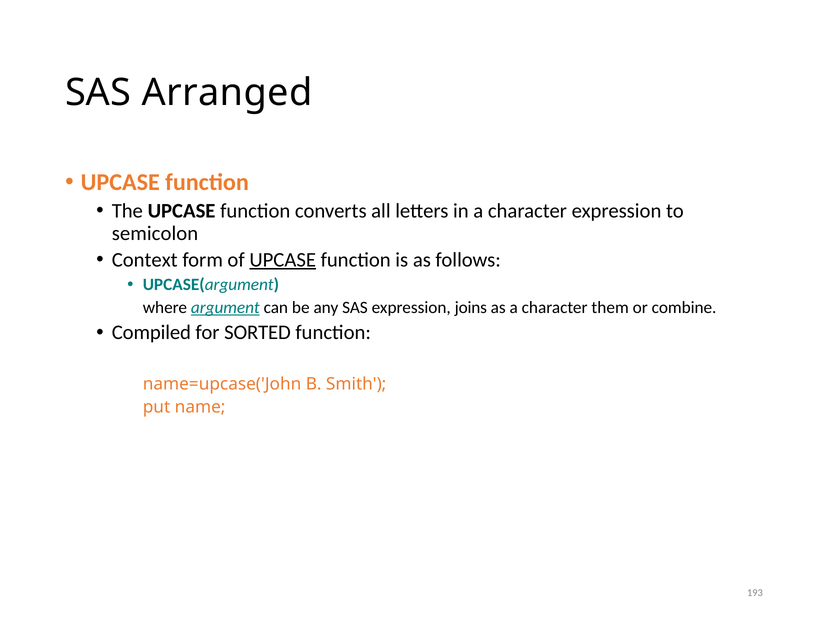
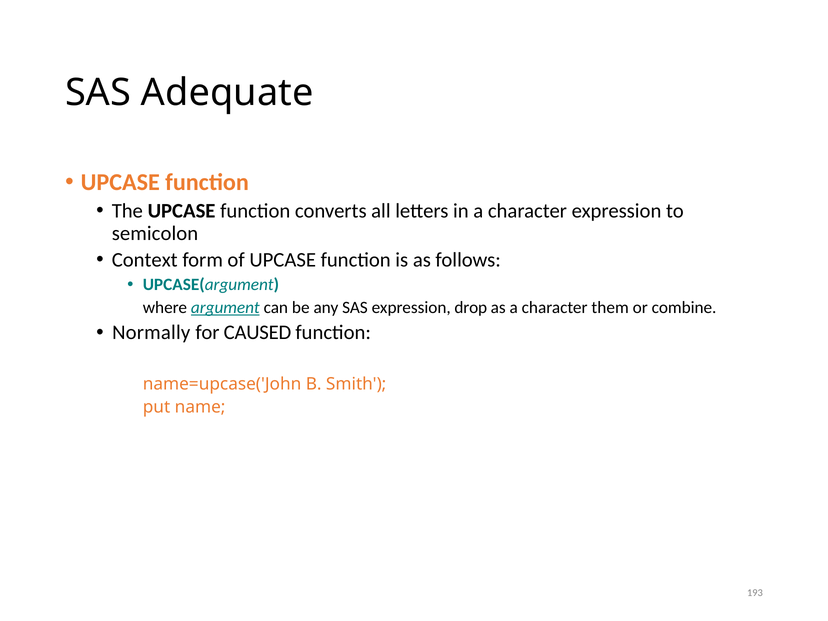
Arranged: Arranged -> Adequate
UPCASE at (283, 260) underline: present -> none
joins: joins -> drop
Compiled: Compiled -> Normally
SORTED: SORTED -> CAUSED
